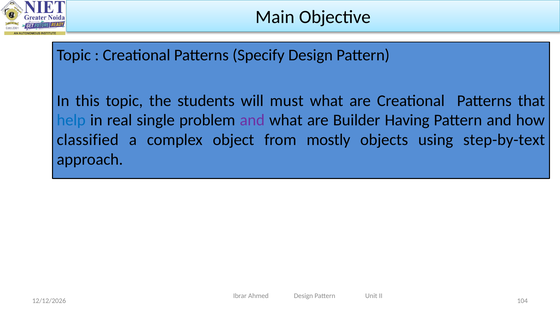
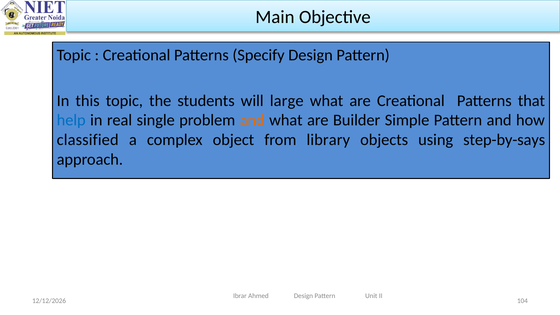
must: must -> large
and at (252, 120) colour: purple -> orange
Having: Having -> Simple
mostly: mostly -> library
step-by-text: step-by-text -> step-by-says
